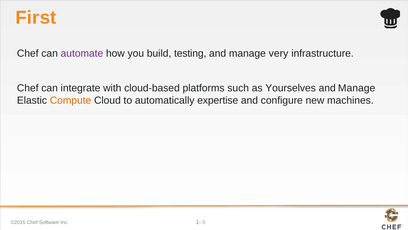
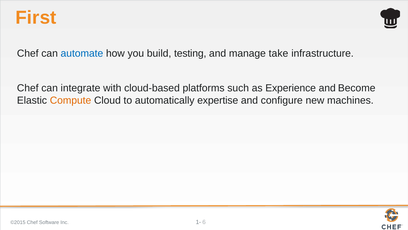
automate colour: purple -> blue
very: very -> take
Yourselves: Yourselves -> Experience
Manage at (357, 88): Manage -> Become
